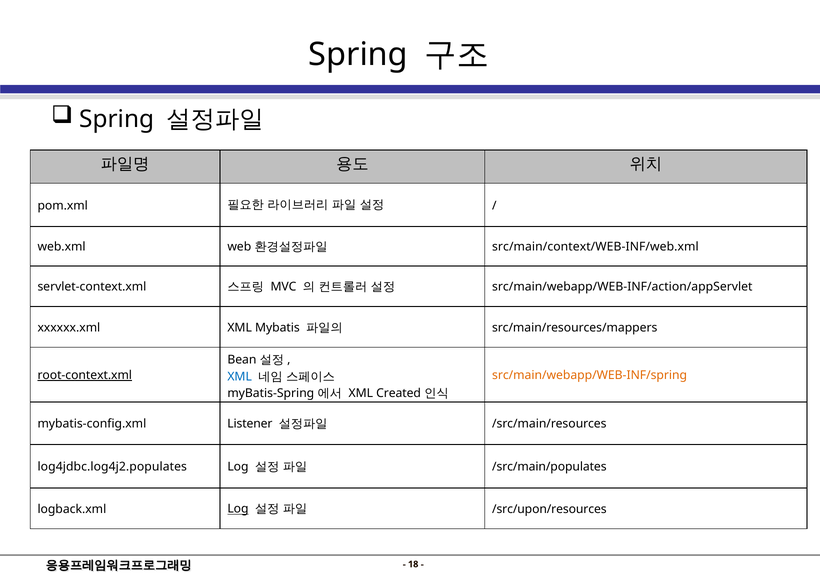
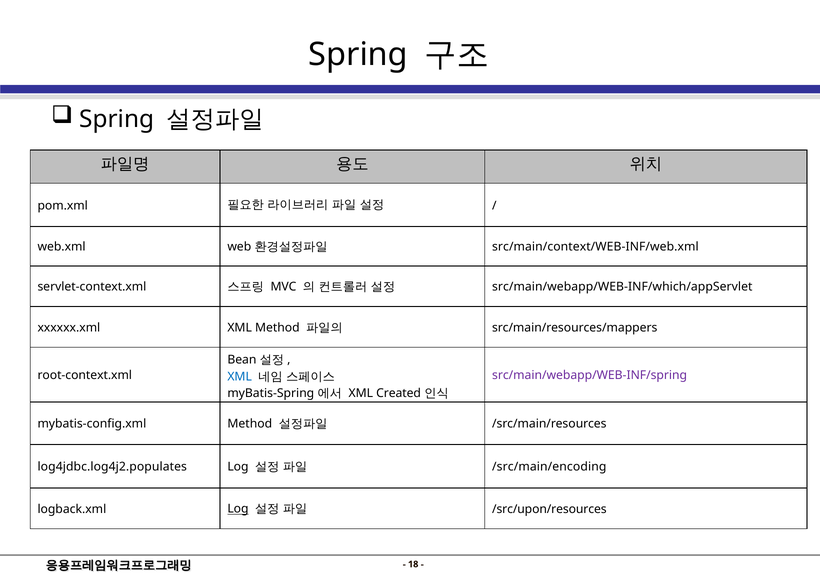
src/main/webapp/WEB-INF/action/appServlet: src/main/webapp/WEB-INF/action/appServlet -> src/main/webapp/WEB-INF/which/appServlet
XML Mybatis: Mybatis -> Method
root-context.xml underline: present -> none
src/main/webapp/WEB-INF/spring colour: orange -> purple
mybatis-config.xml Listener: Listener -> Method
/src/main/populates: /src/main/populates -> /src/main/encoding
